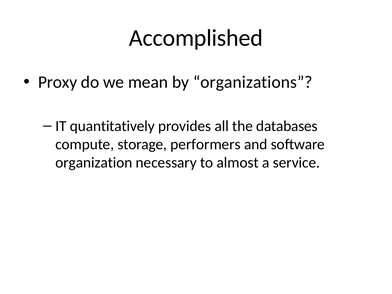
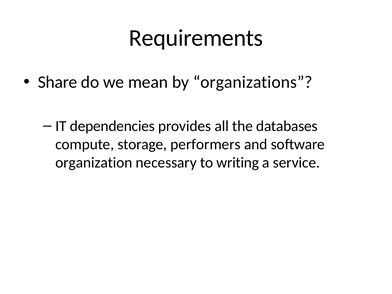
Accomplished: Accomplished -> Requirements
Proxy: Proxy -> Share
quantitatively: quantitatively -> dependencies
almost: almost -> writing
